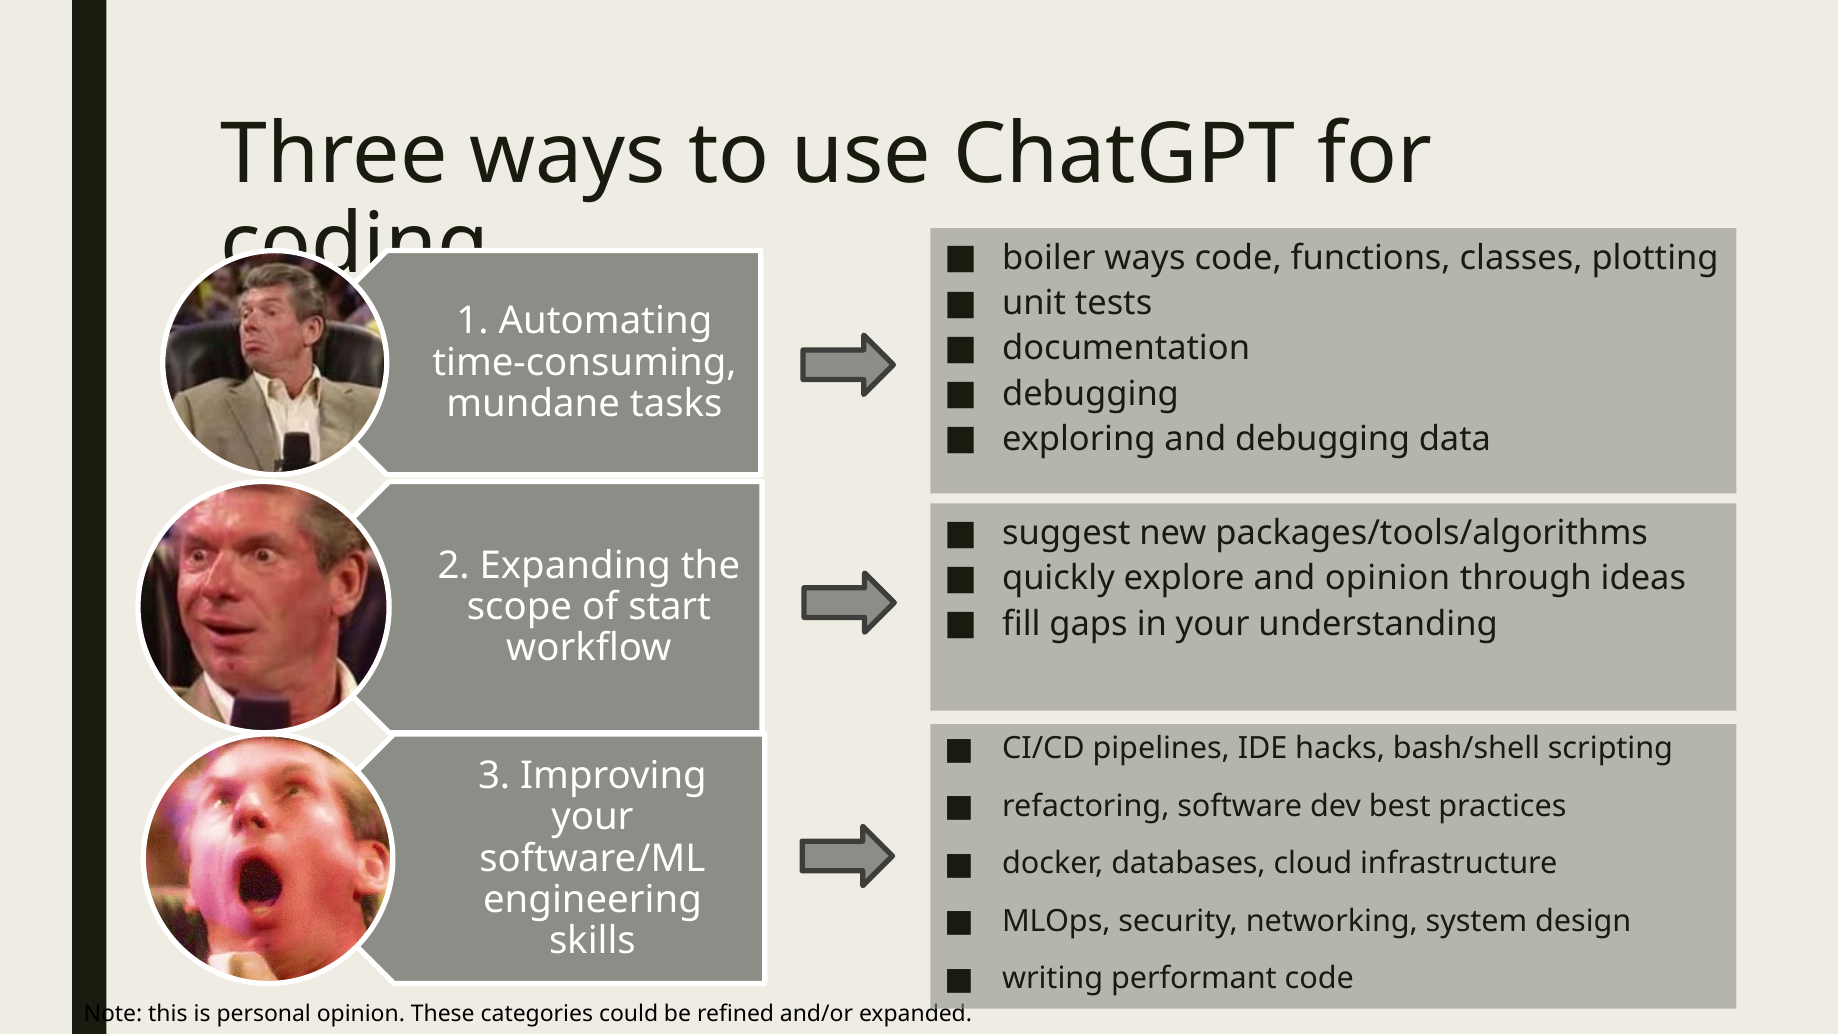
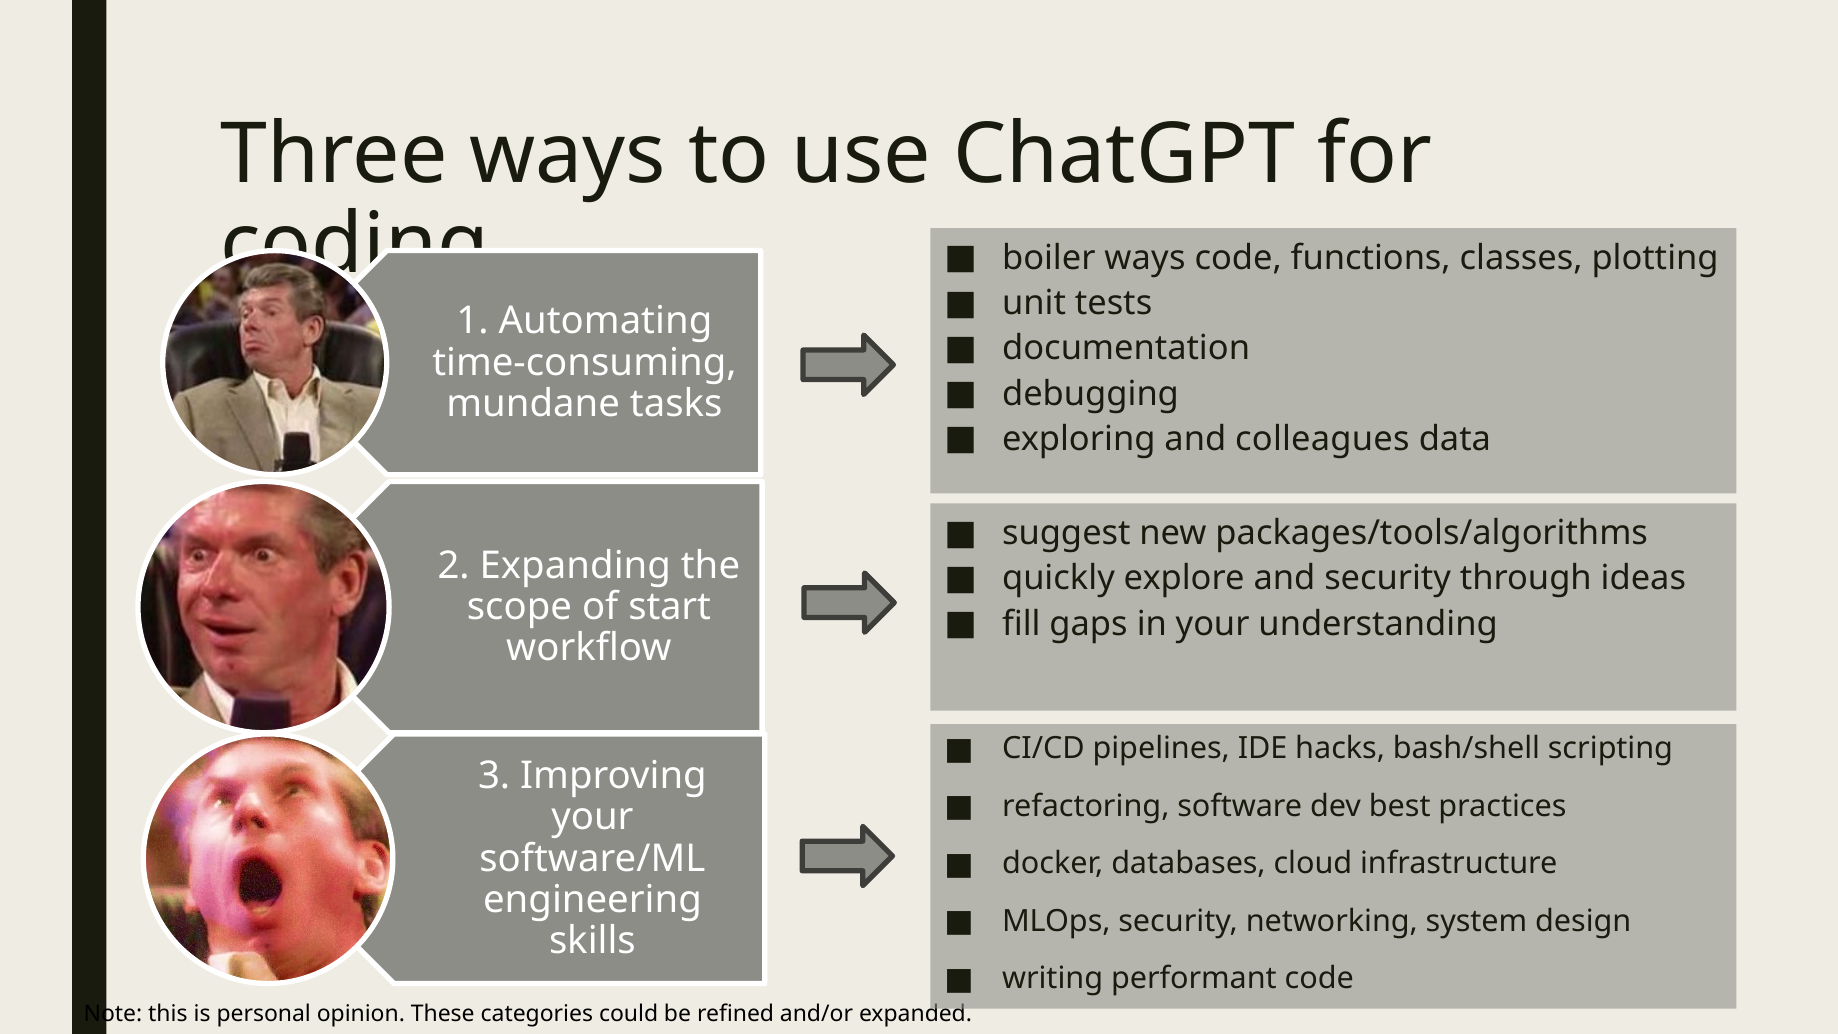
and debugging: debugging -> colleagues
and opinion: opinion -> security
